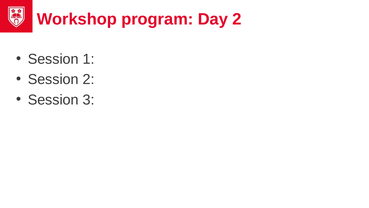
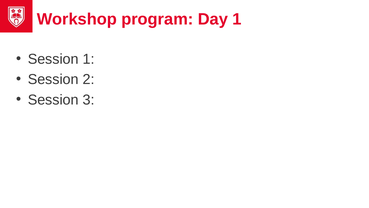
Day 2: 2 -> 1
